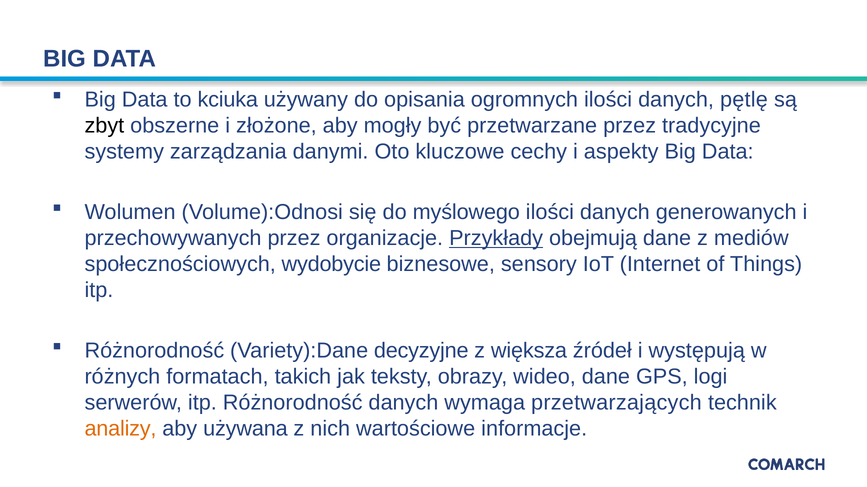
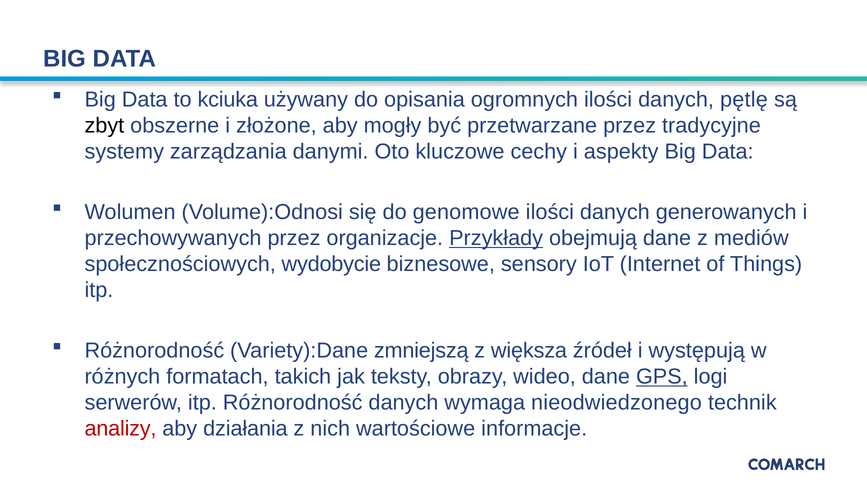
myślowego: myślowego -> genomowe
decyzyjne: decyzyjne -> zmniejszą
GPS underline: none -> present
przetwarzających: przetwarzających -> nieodwiedzonego
analizy colour: orange -> red
używana: używana -> działania
